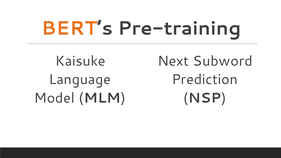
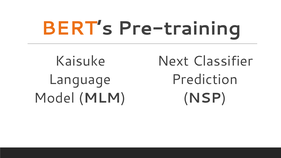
Subword: Subword -> Classifier
